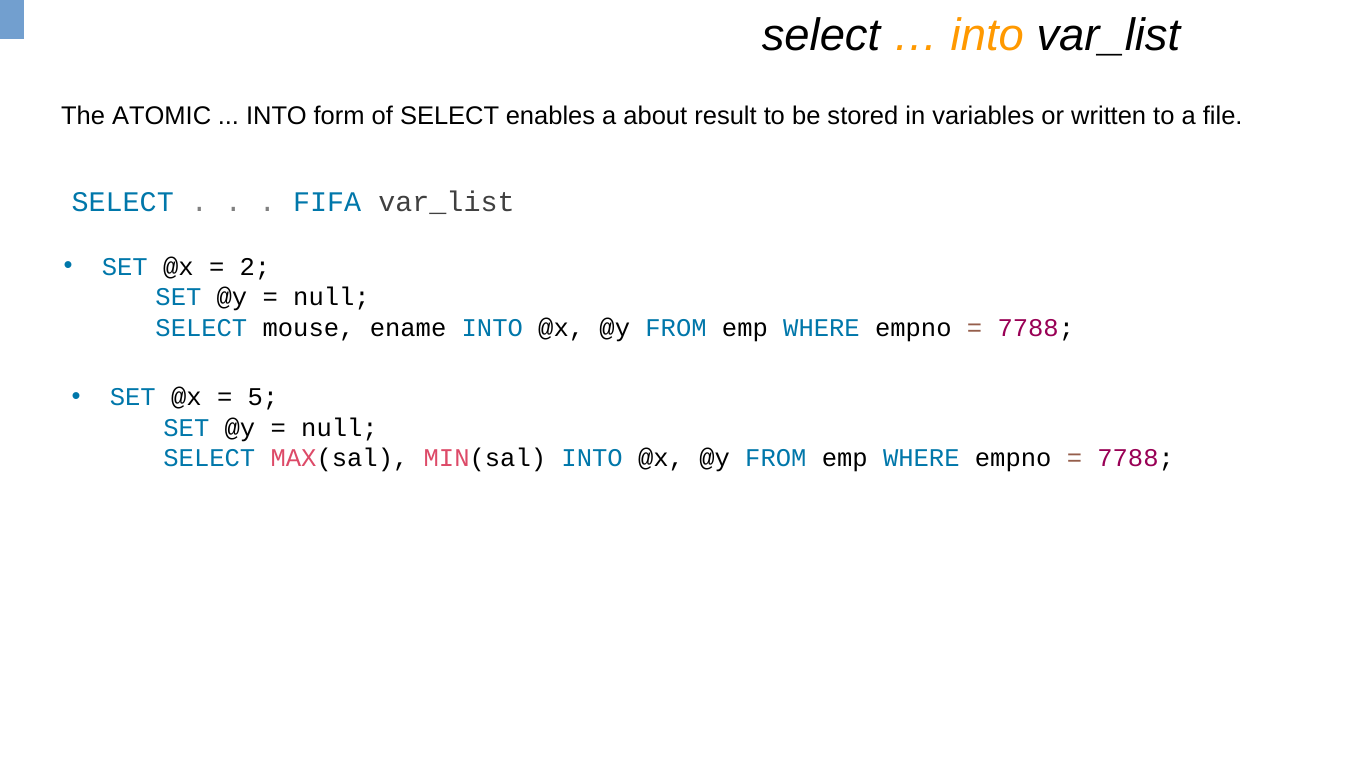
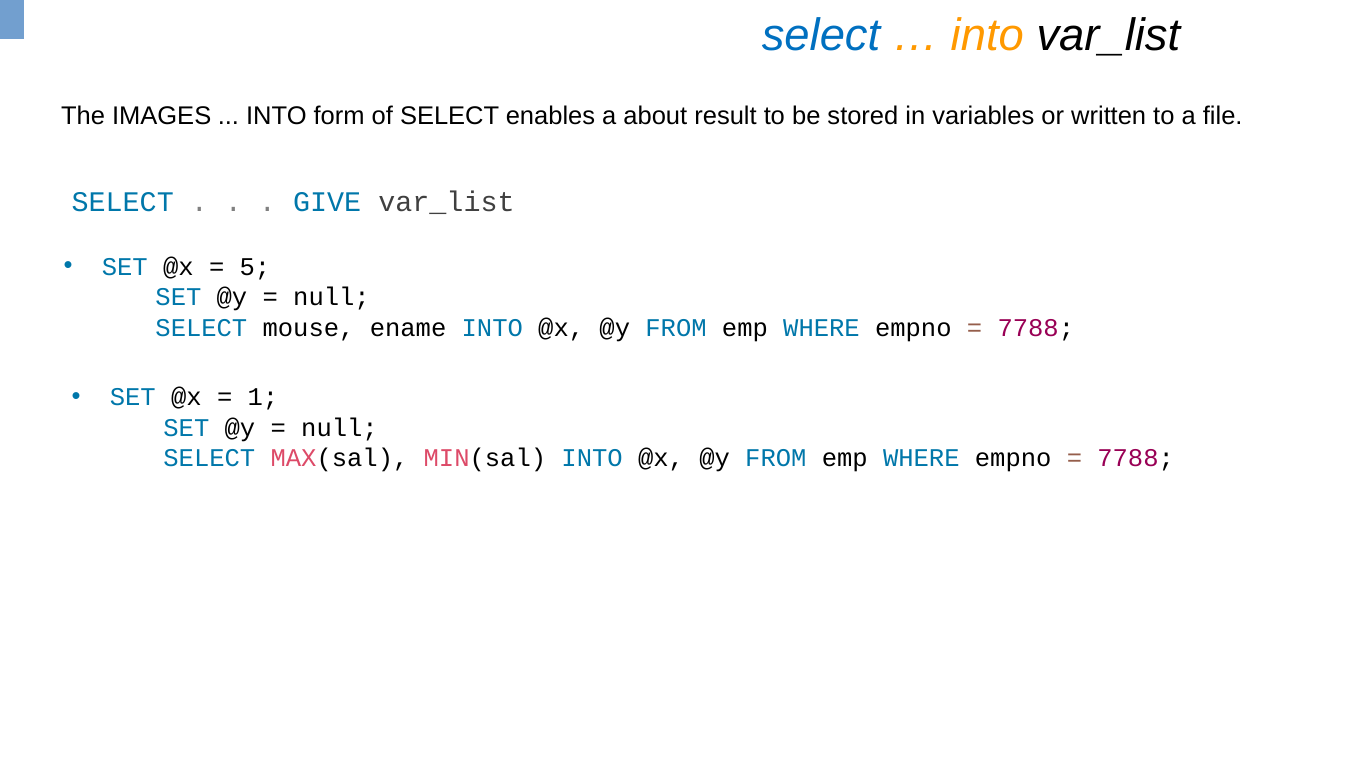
select at (821, 35) colour: black -> blue
ATOMIC: ATOMIC -> IMAGES
FIFA: FIFA -> GIVE
2: 2 -> 5
5: 5 -> 1
